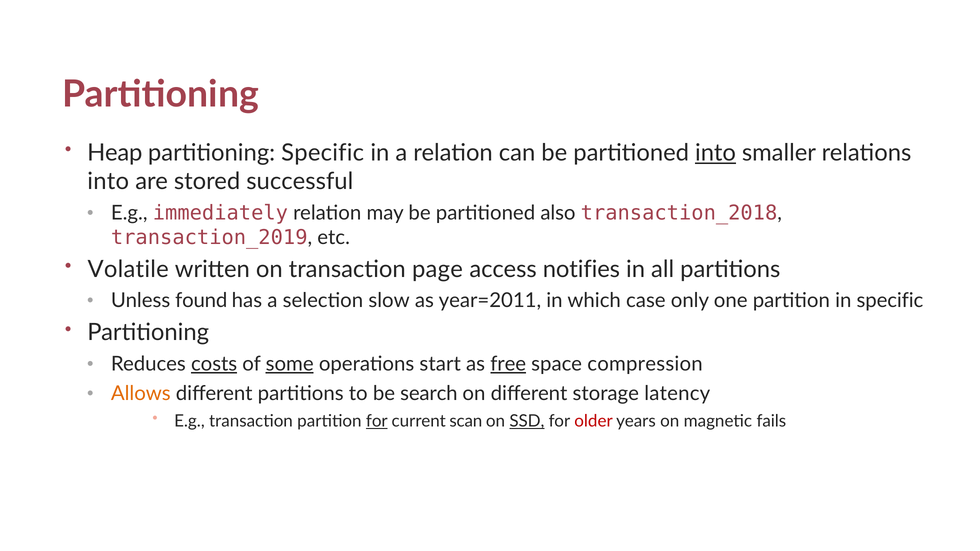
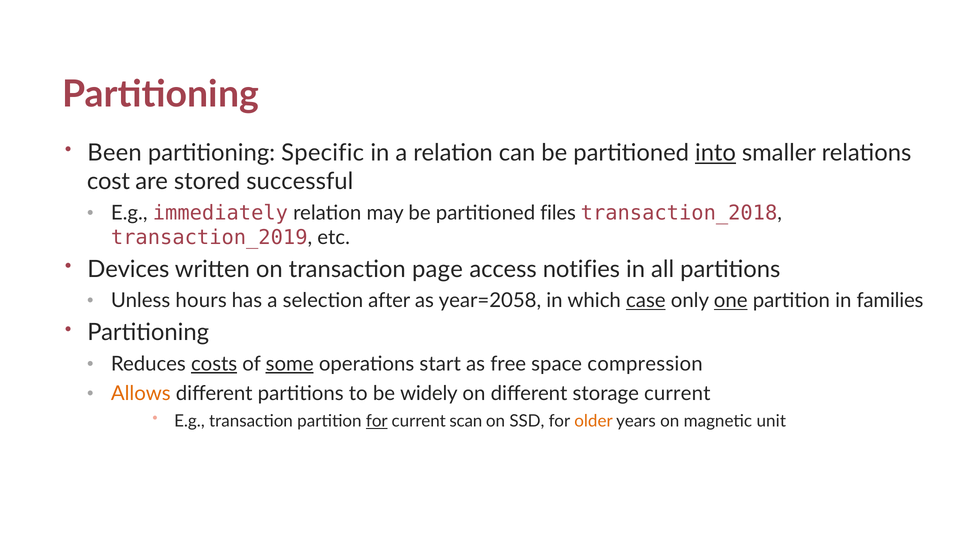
Heap: Heap -> Been
into at (108, 182): into -> cost
also: also -> files
Volatile: Volatile -> Devices
found: found -> hours
slow: slow -> after
year=2011: year=2011 -> year=2058
case underline: none -> present
one underline: none -> present
in specific: specific -> families
free underline: present -> none
search: search -> widely
storage latency: latency -> current
SSD underline: present -> none
older colour: red -> orange
fails: fails -> unit
